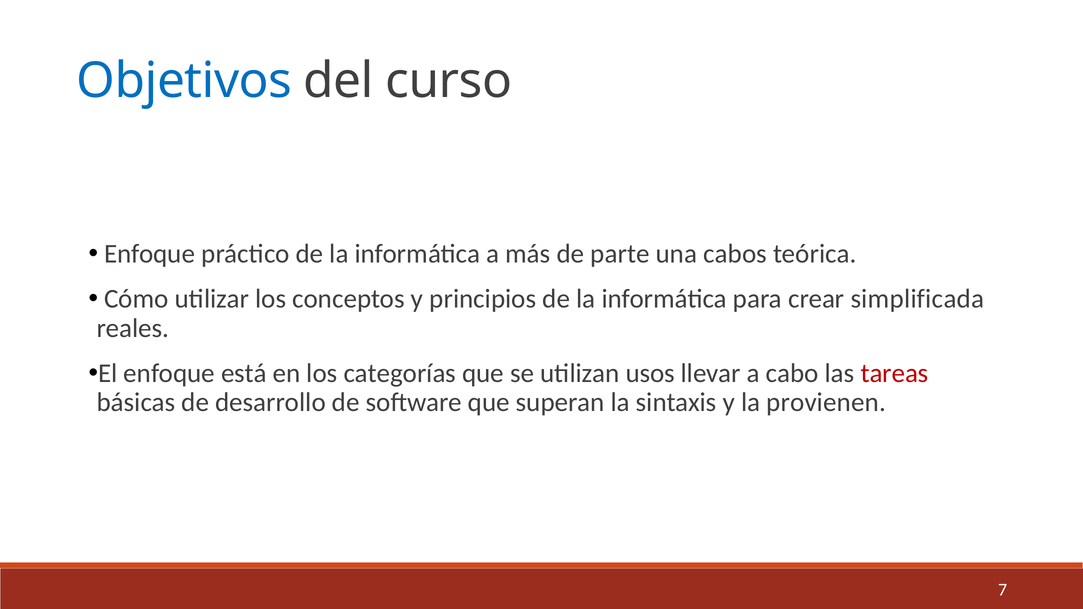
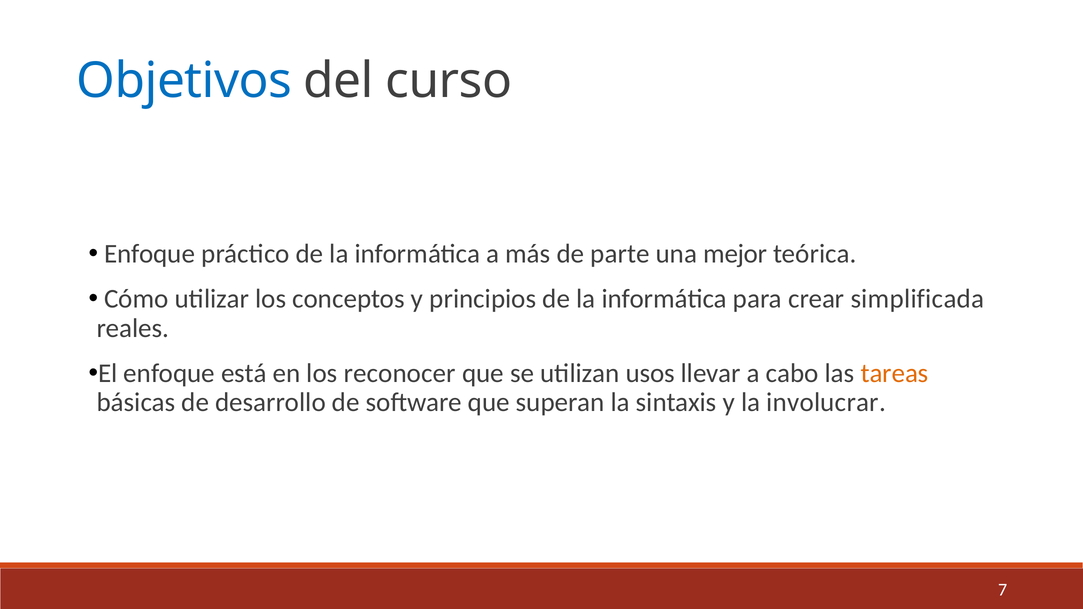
cabos: cabos -> mejor
categorías: categorías -> reconocer
tareas colour: red -> orange
provienen: provienen -> involucrar
